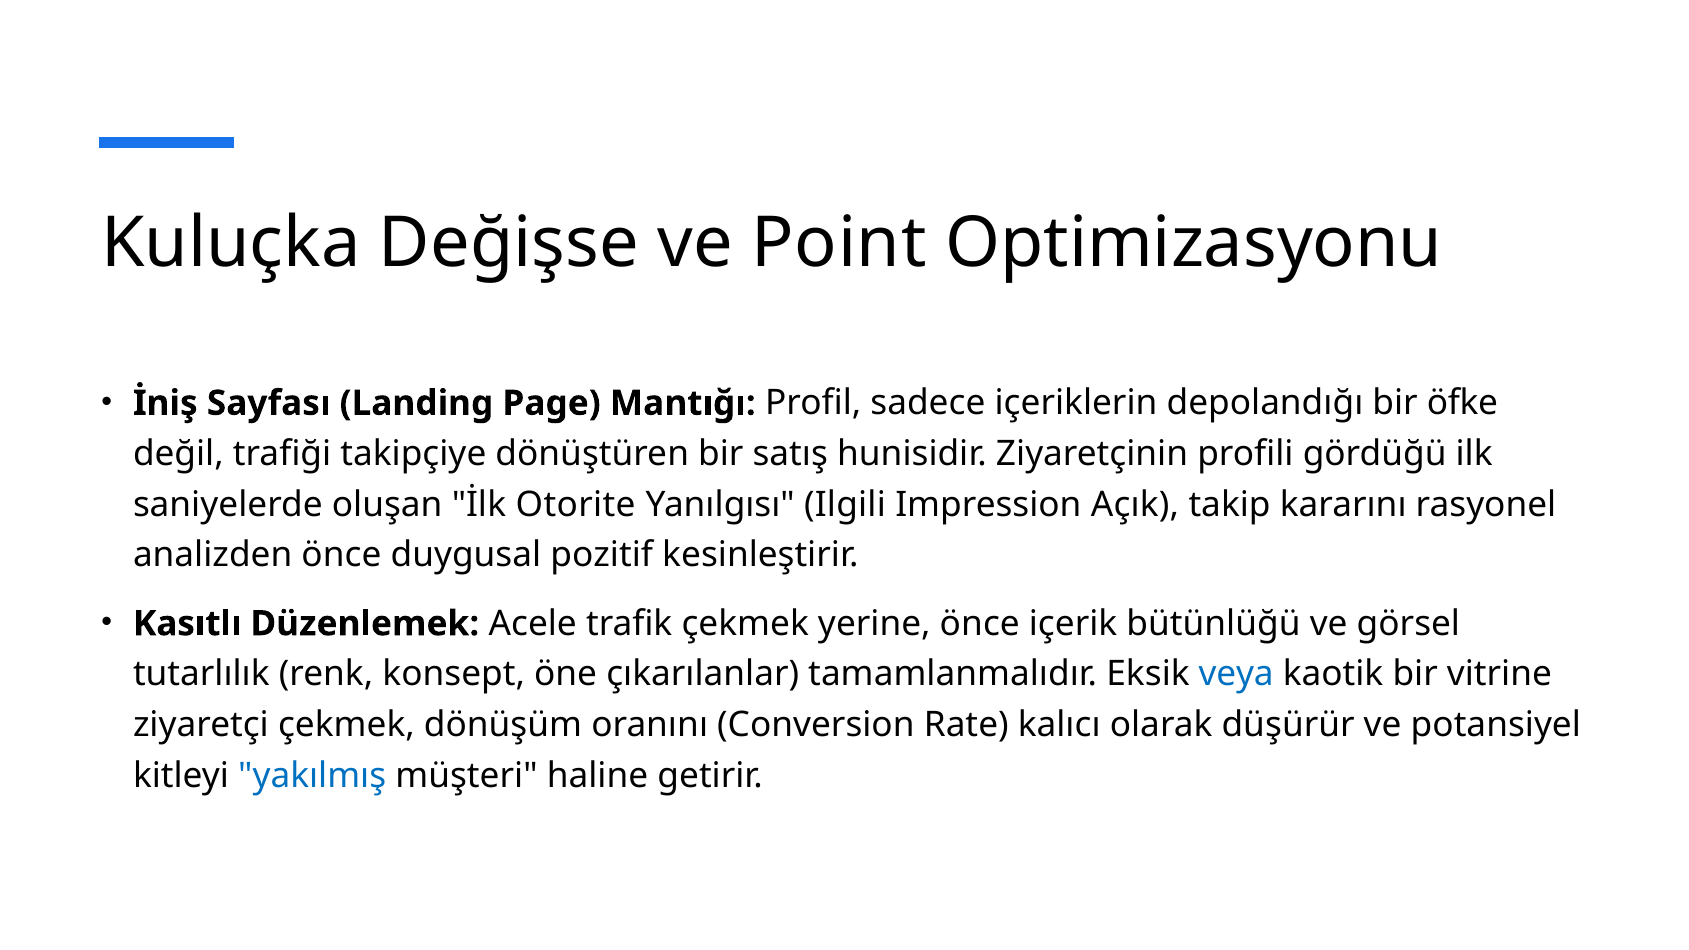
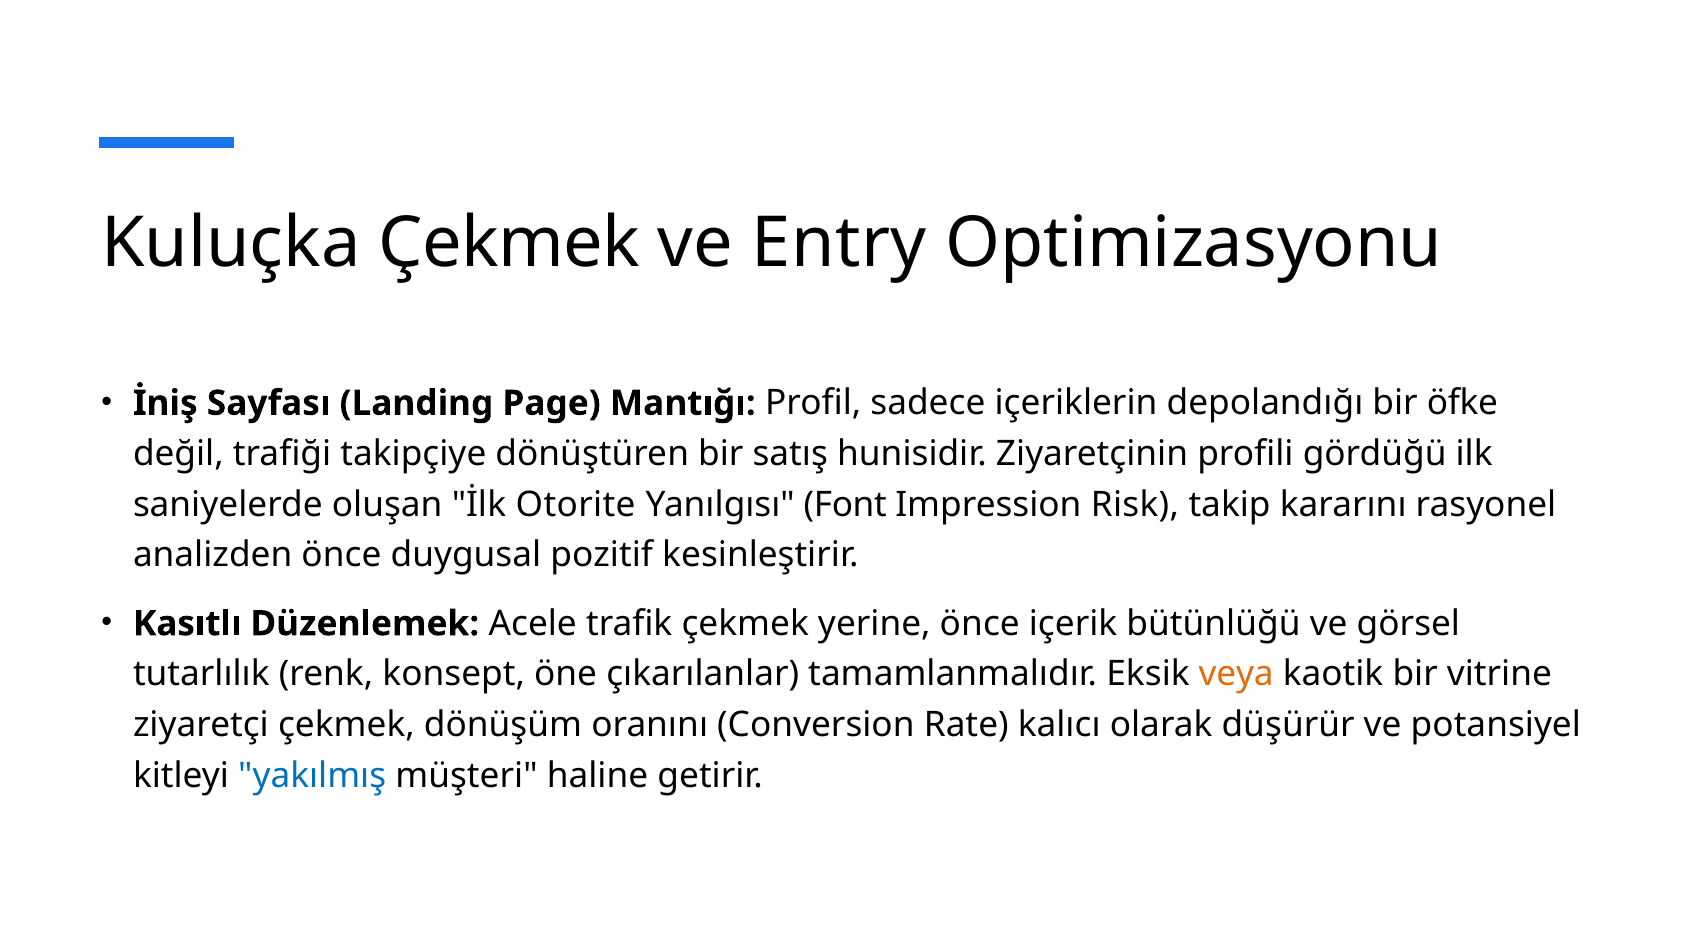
Kuluçka Değişse: Değişse -> Çekmek
Point: Point -> Entry
Ilgili: Ilgili -> Font
Açık: Açık -> Risk
veya colour: blue -> orange
